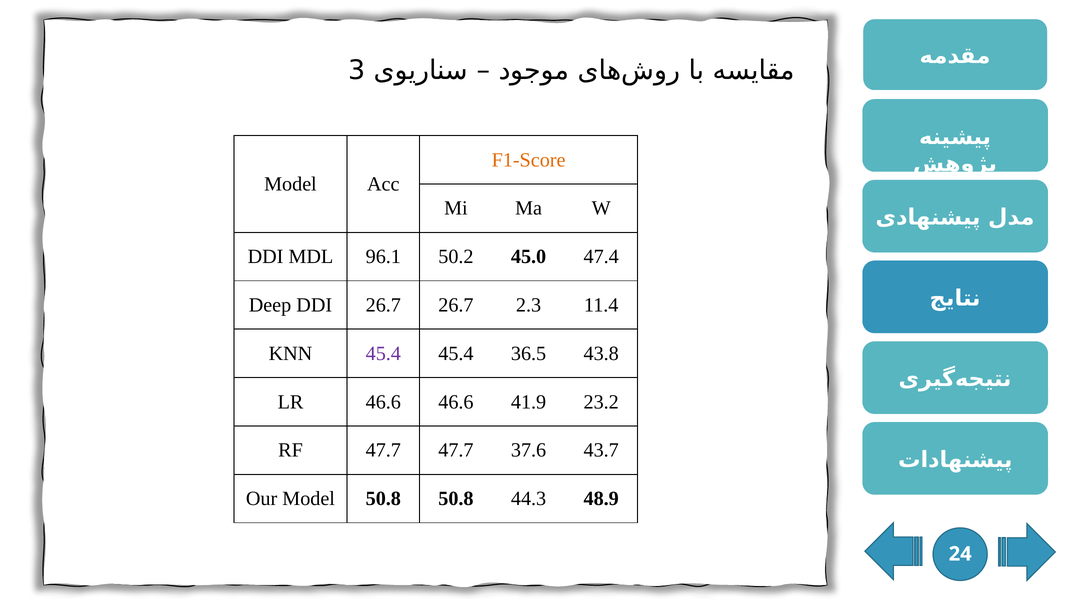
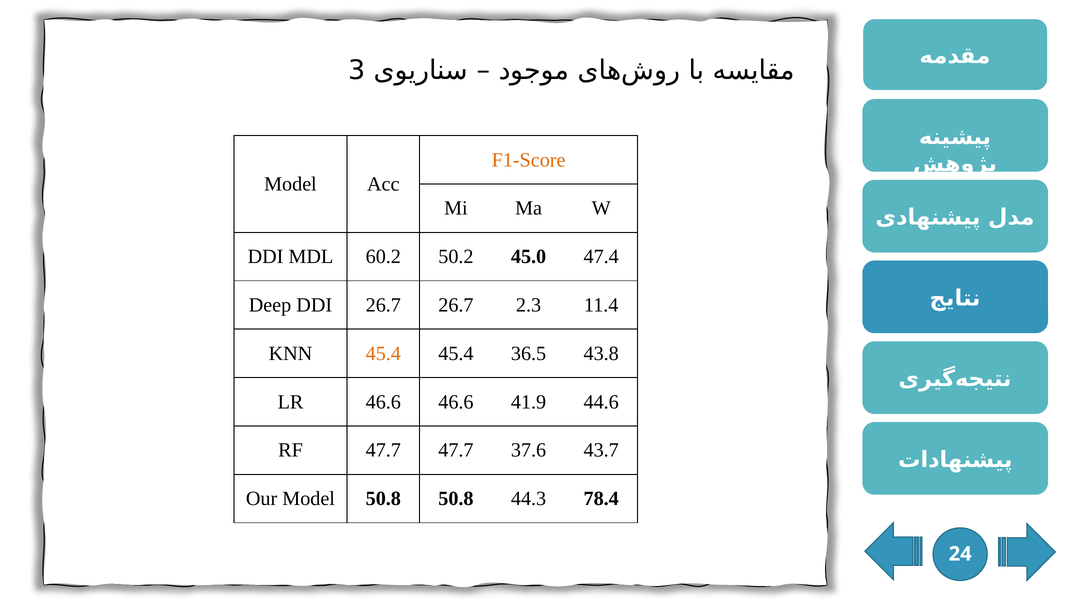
96.1: 96.1 -> 60.2
45.4 at (383, 354) colour: purple -> orange
23.2: 23.2 -> 44.6
48.9: 48.9 -> 78.4
